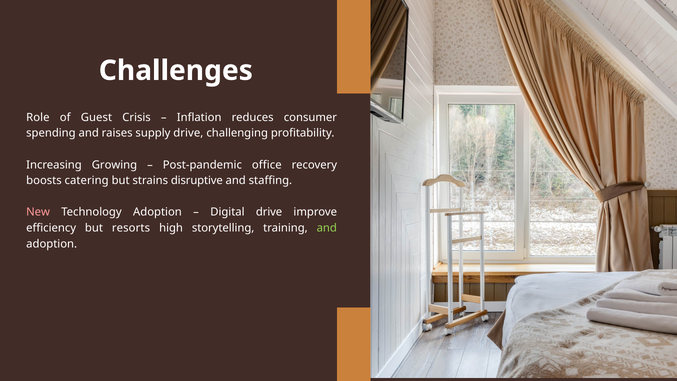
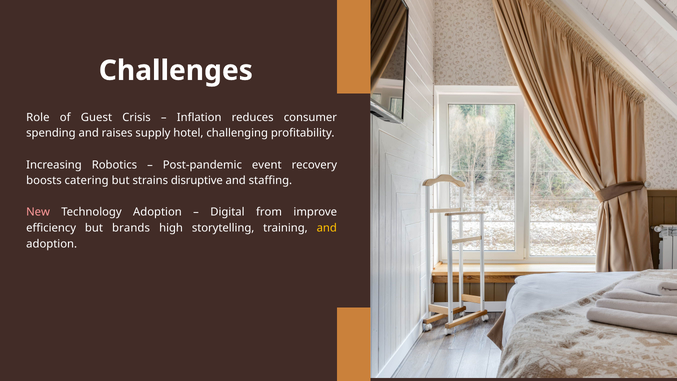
supply drive: drive -> hotel
Growing: Growing -> Robotics
office: office -> event
Digital drive: drive -> from
resorts: resorts -> brands
and at (327, 228) colour: light green -> yellow
